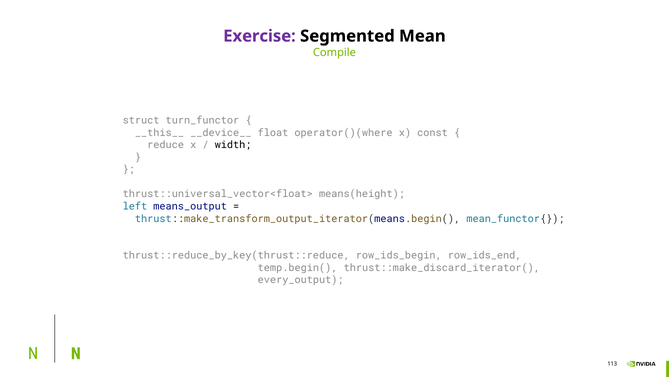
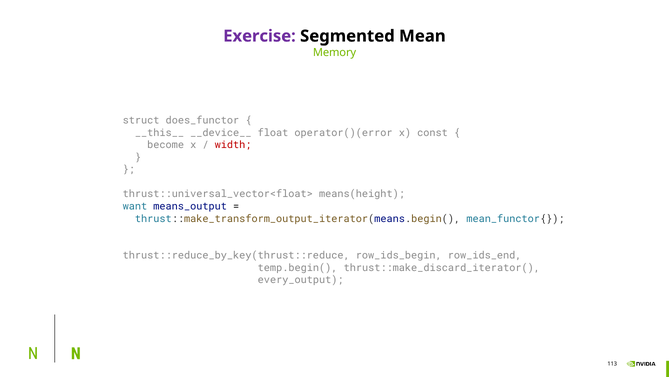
Compile: Compile -> Memory
turn_functor: turn_functor -> does_functor
operator()(where: operator()(where -> operator()(error
reduce: reduce -> become
width colour: black -> red
left: left -> want
